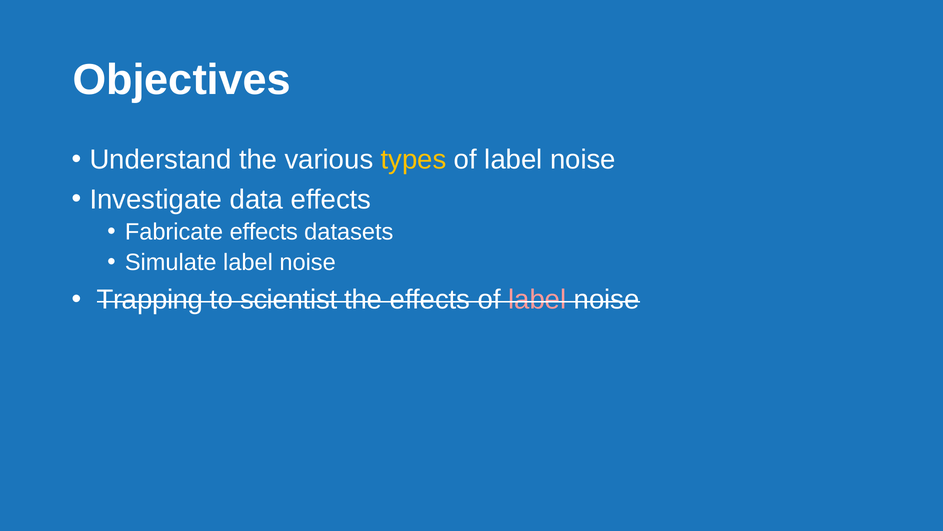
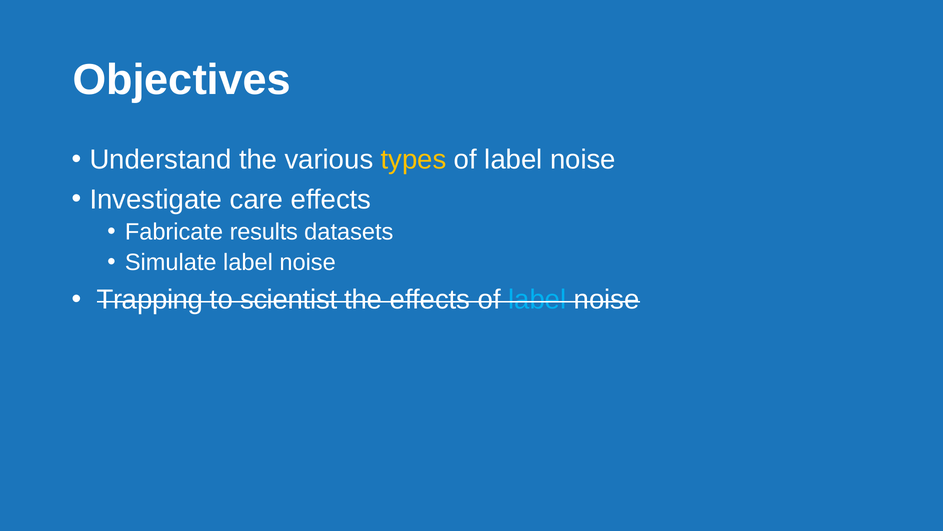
data: data -> care
Fabricate effects: effects -> results
label at (537, 299) colour: pink -> light blue
